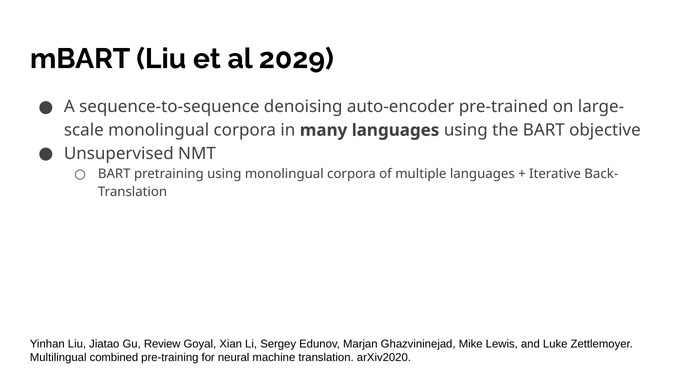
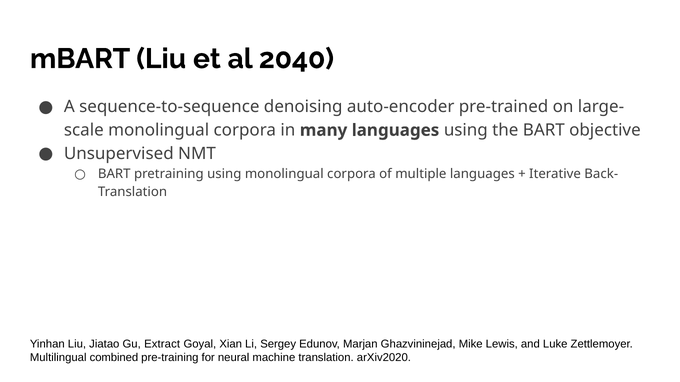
2029: 2029 -> 2040
Review: Review -> Extract
